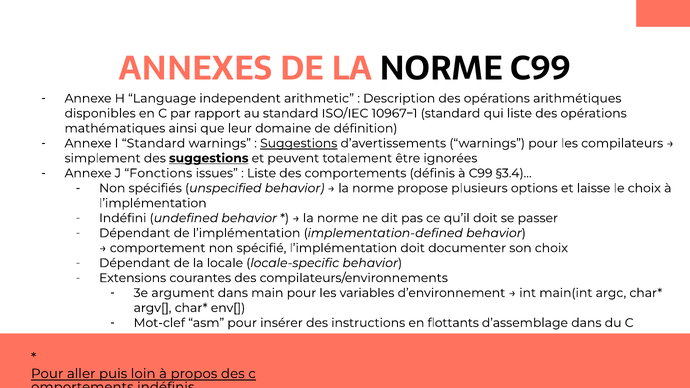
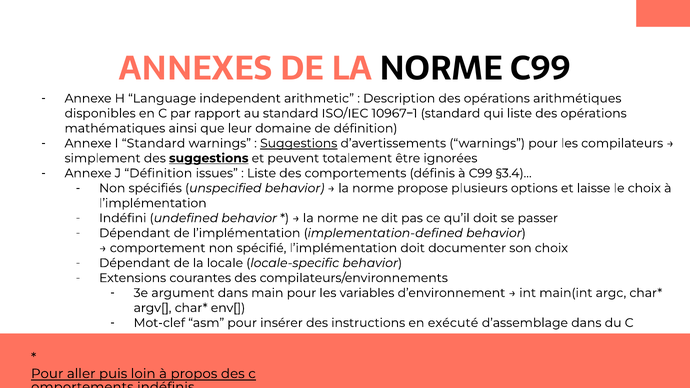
J Fonctions: Fonctions -> Définition
flottants: flottants -> exécuté
